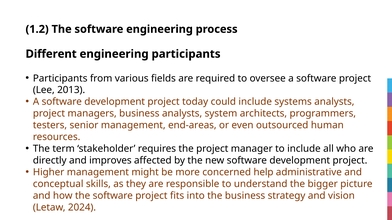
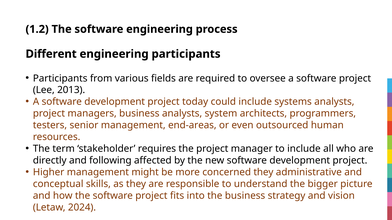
improves: improves -> following
concerned help: help -> they
